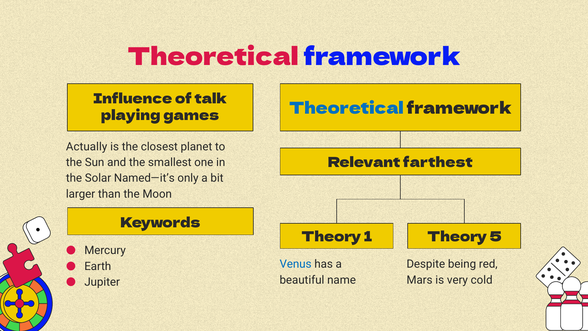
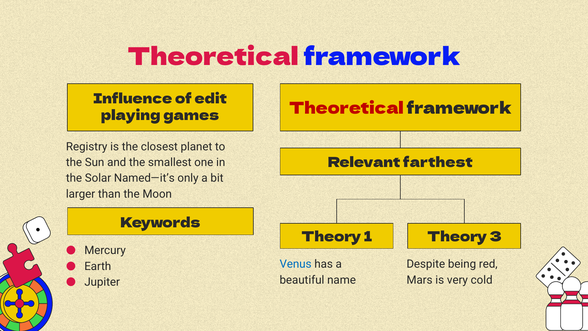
talk: talk -> edit
Theoretical at (346, 108) colour: blue -> red
Actually: Actually -> Registry
5: 5 -> 3
